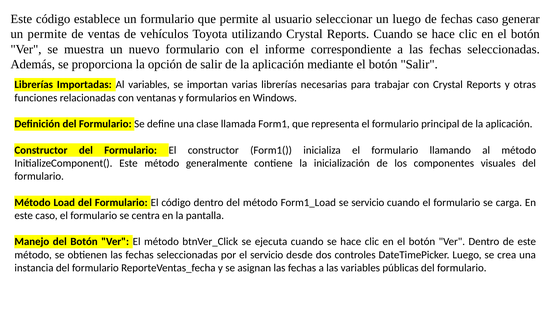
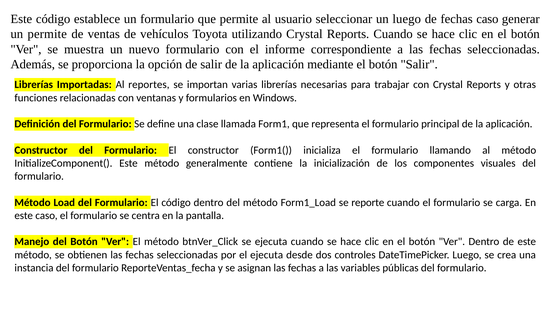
Al variables: variables -> reportes
se servicio: servicio -> reporte
el servicio: servicio -> ejecuta
